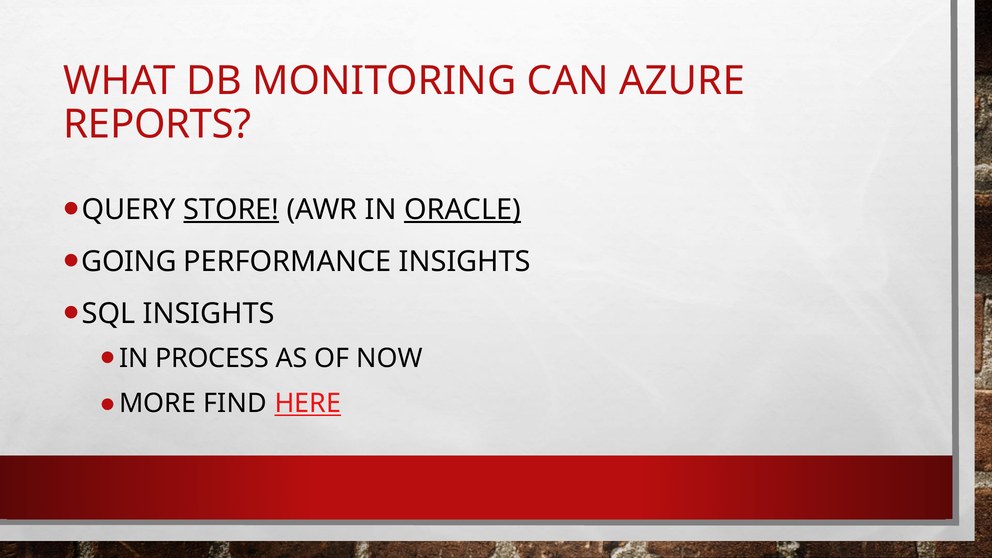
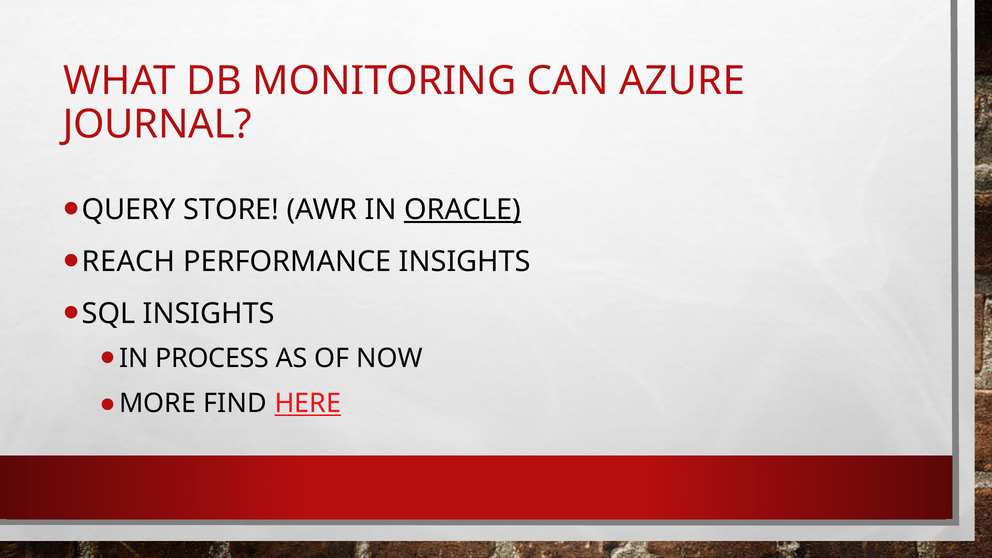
REPORTS: REPORTS -> JOURNAL
STORE underline: present -> none
GOING: GOING -> REACH
